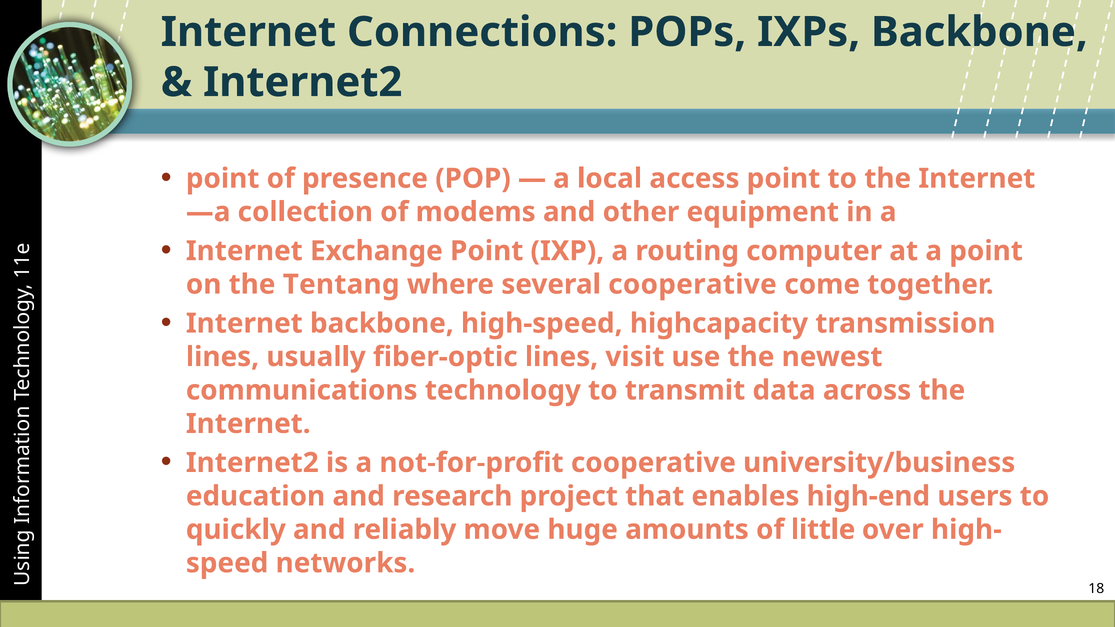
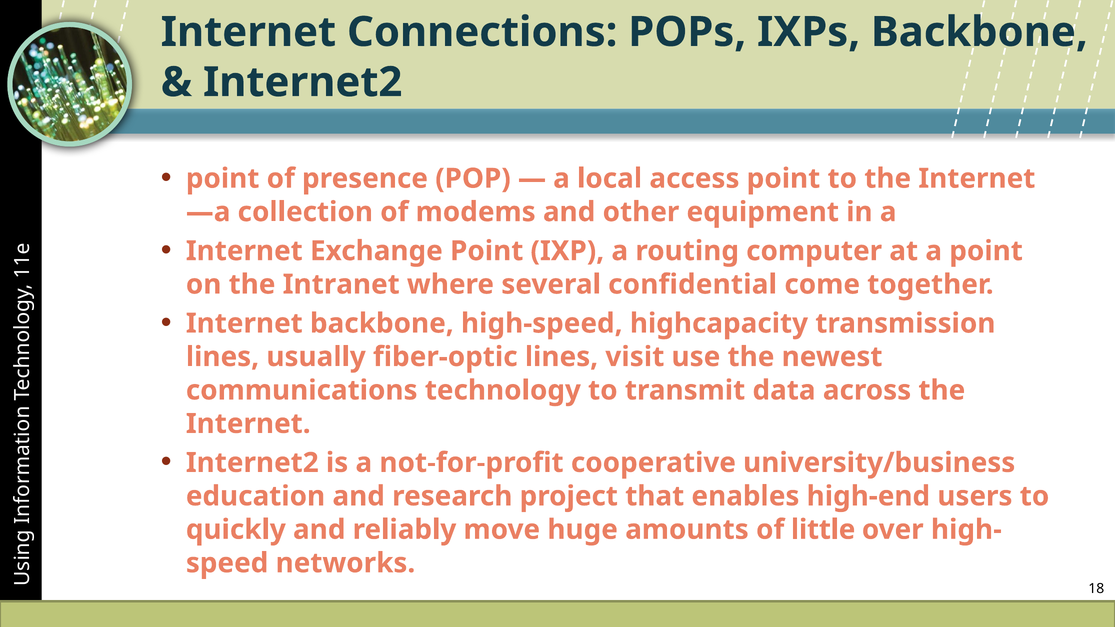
Tentang: Tentang -> Intranet
several cooperative: cooperative -> confidential
